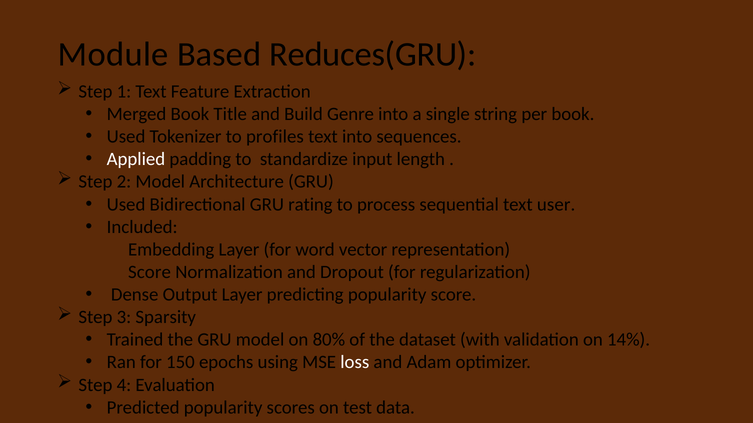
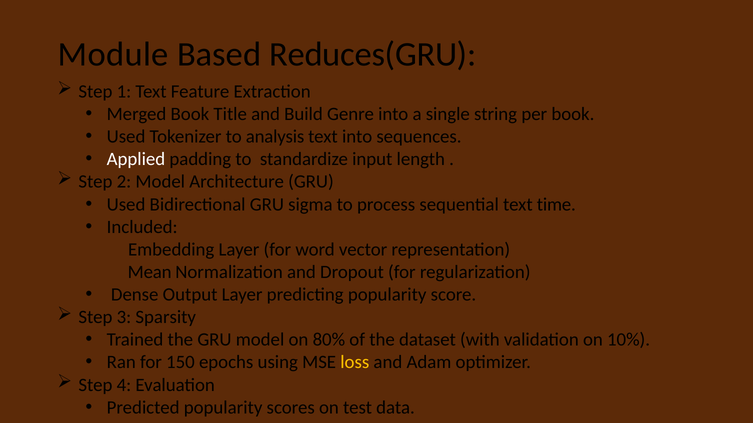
profiles: profiles -> analysis
rating: rating -> sigma
user: user -> time
Score at (149, 272): Score -> Mean
14%: 14% -> 10%
loss colour: white -> yellow
